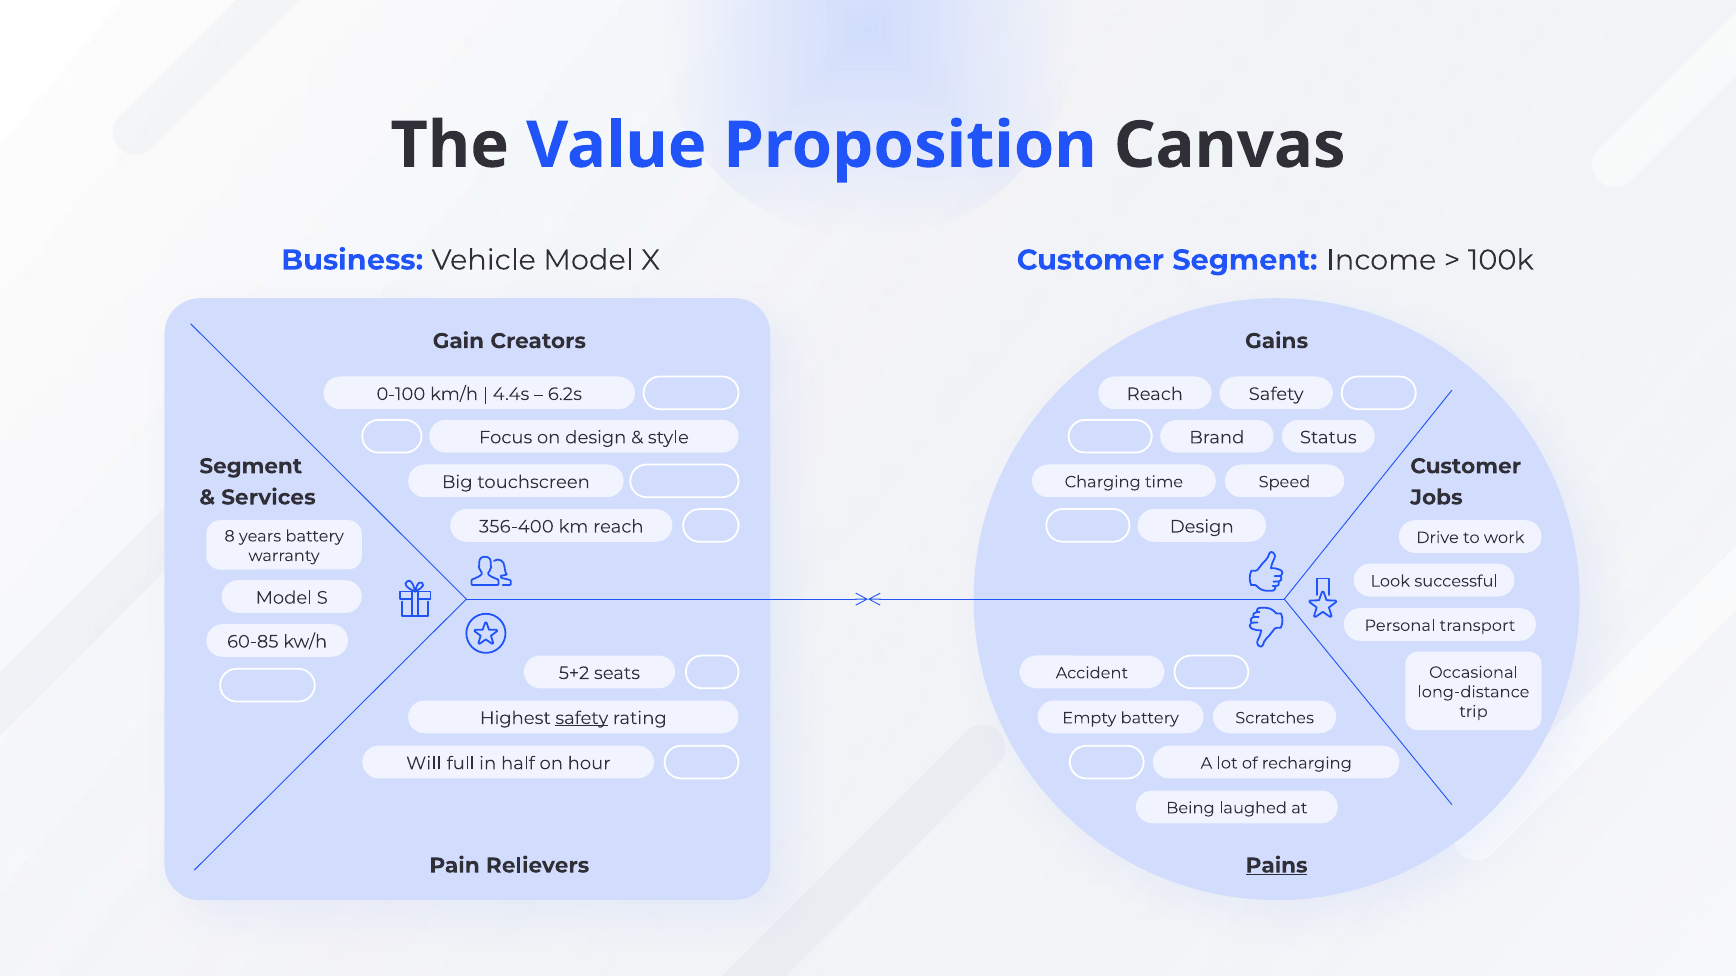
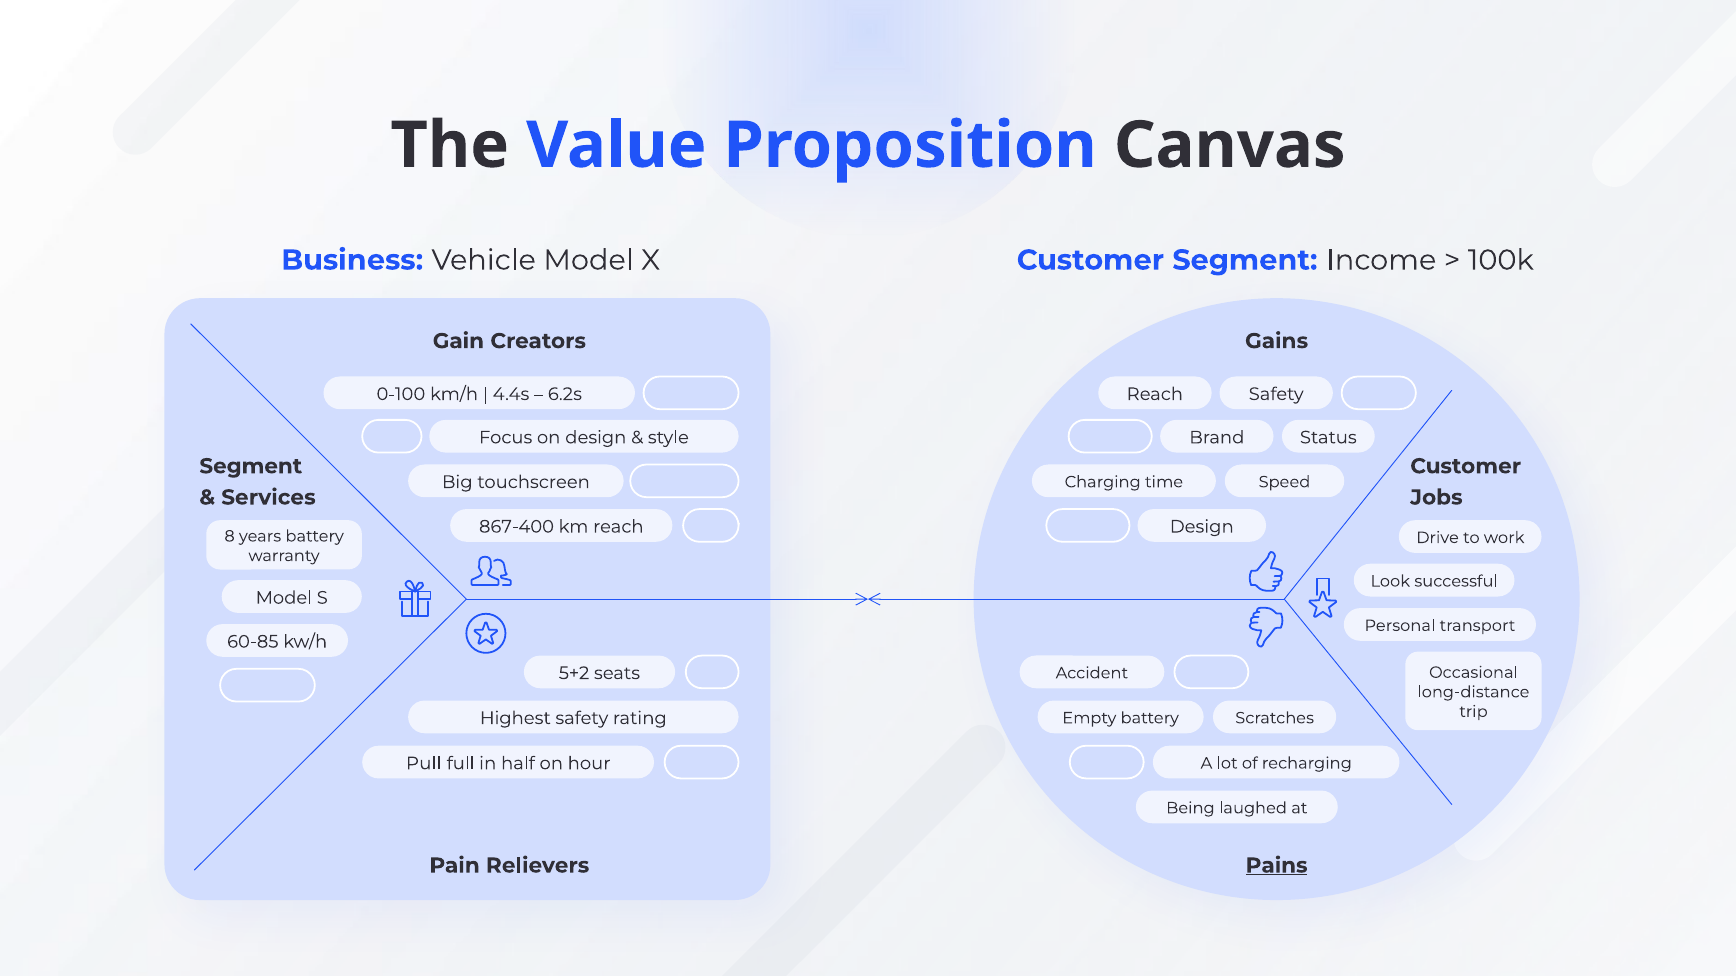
356-400: 356-400 -> 867-400
safety at (582, 718) underline: present -> none
Will: Will -> Pull
